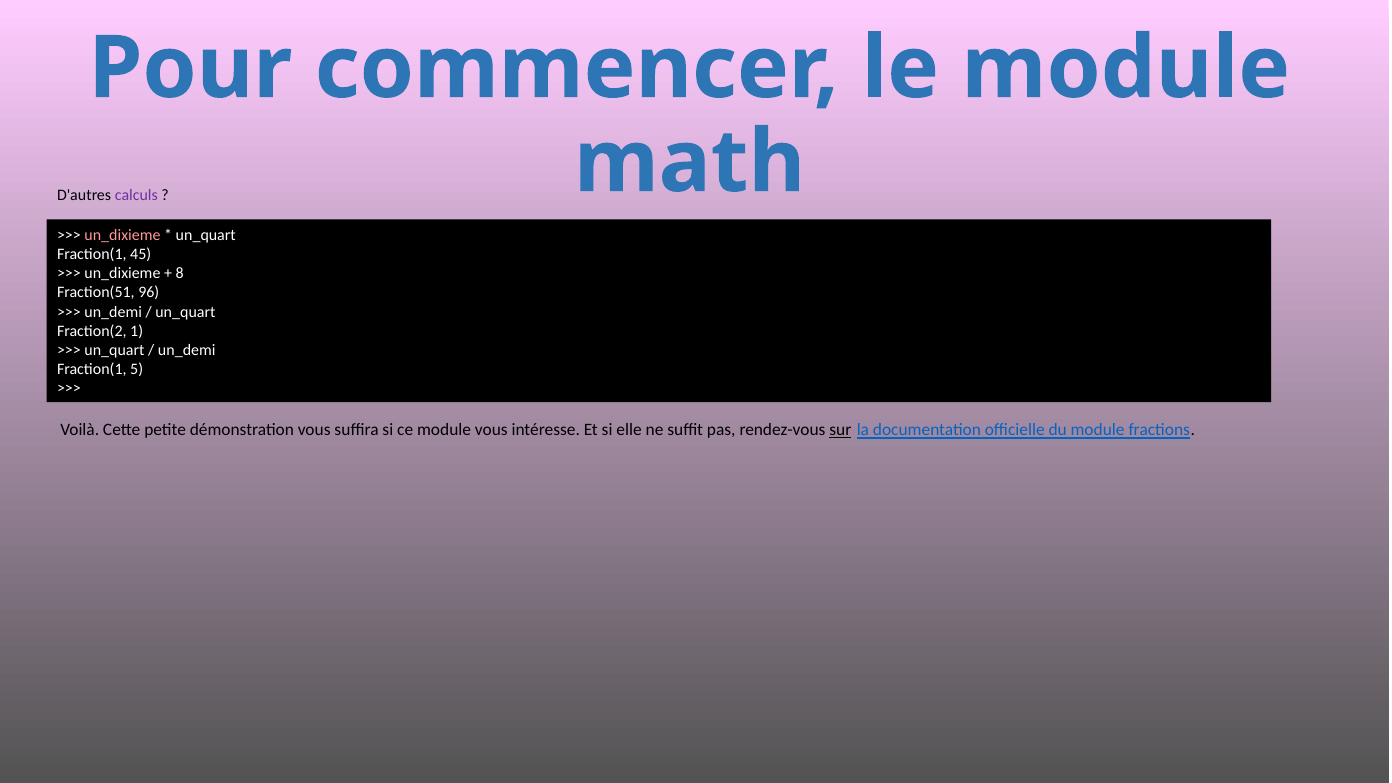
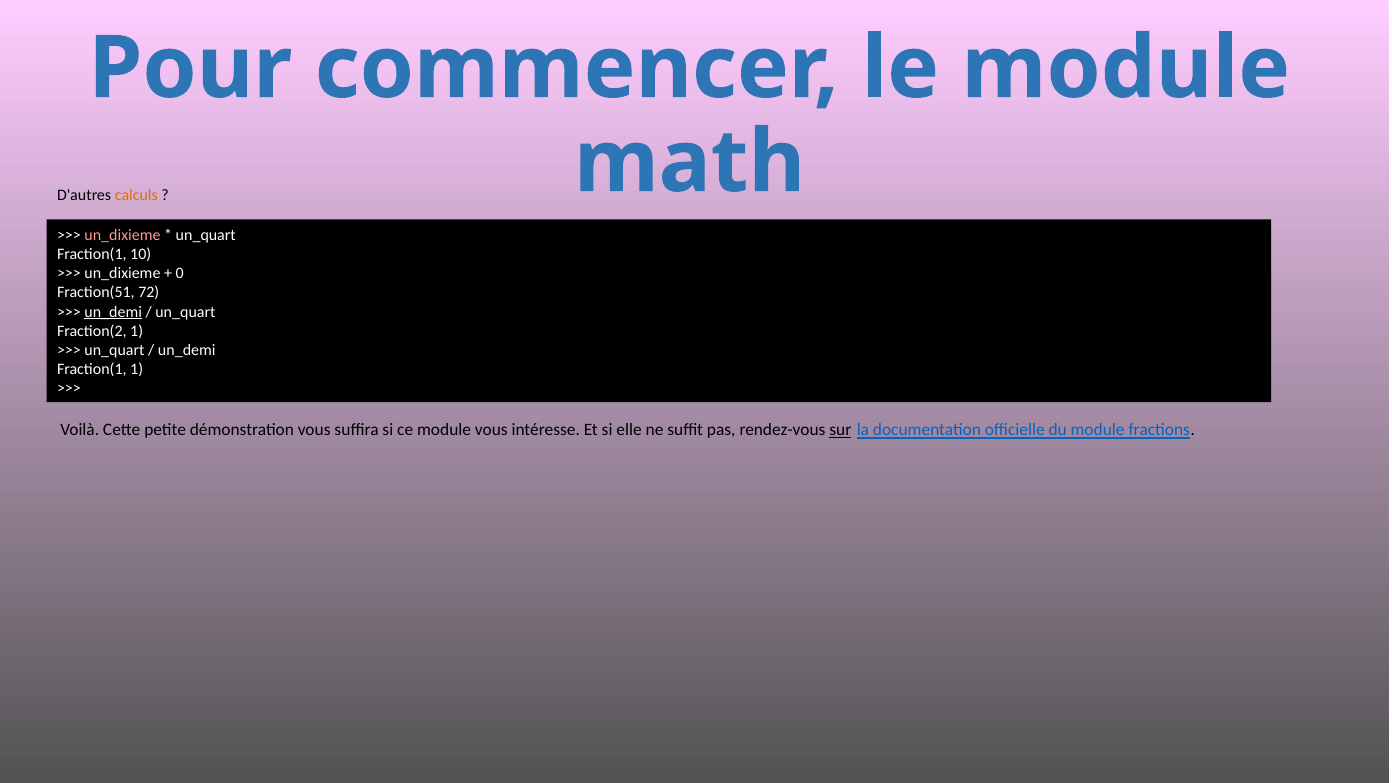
calculs colour: purple -> orange
45: 45 -> 10
8: 8 -> 0
96: 96 -> 72
un_demi at (113, 312) underline: none -> present
Fraction(1 5: 5 -> 1
